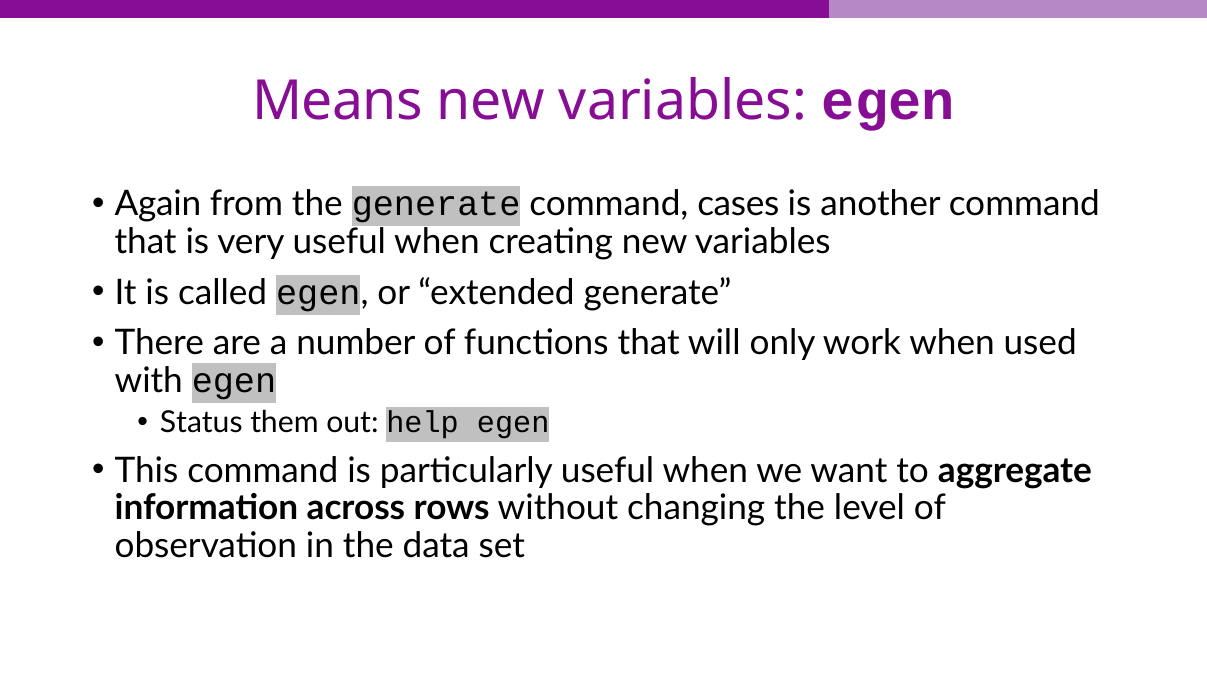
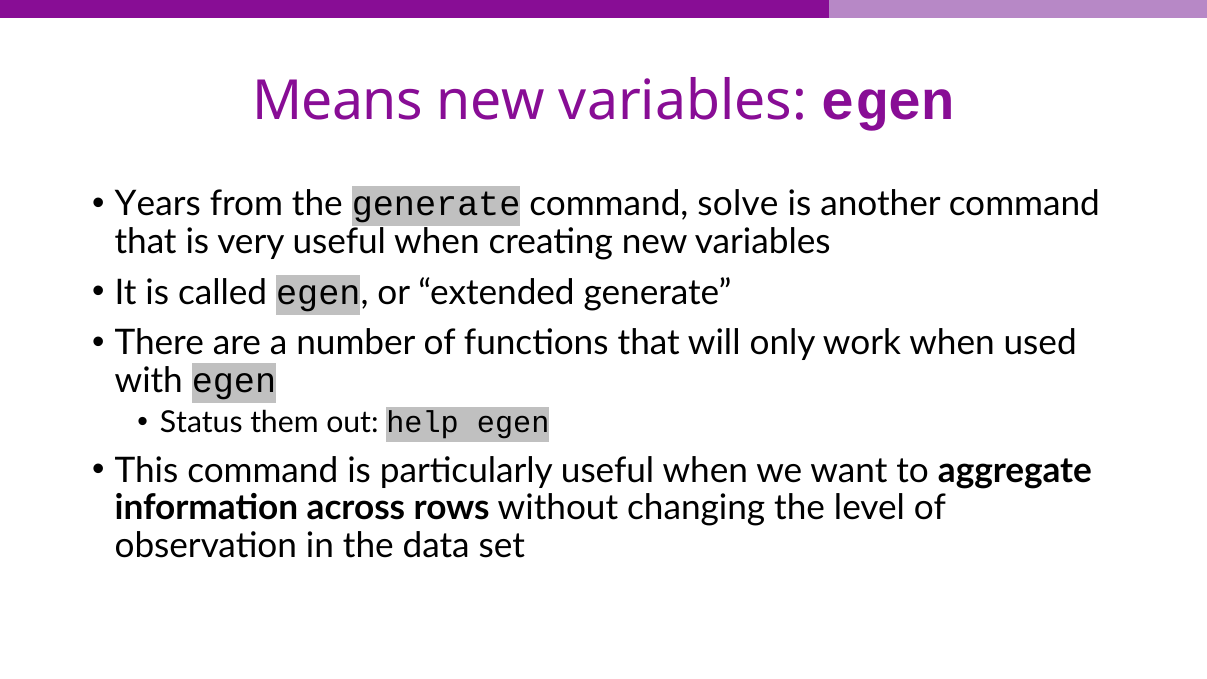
Again: Again -> Years
cases: cases -> solve
